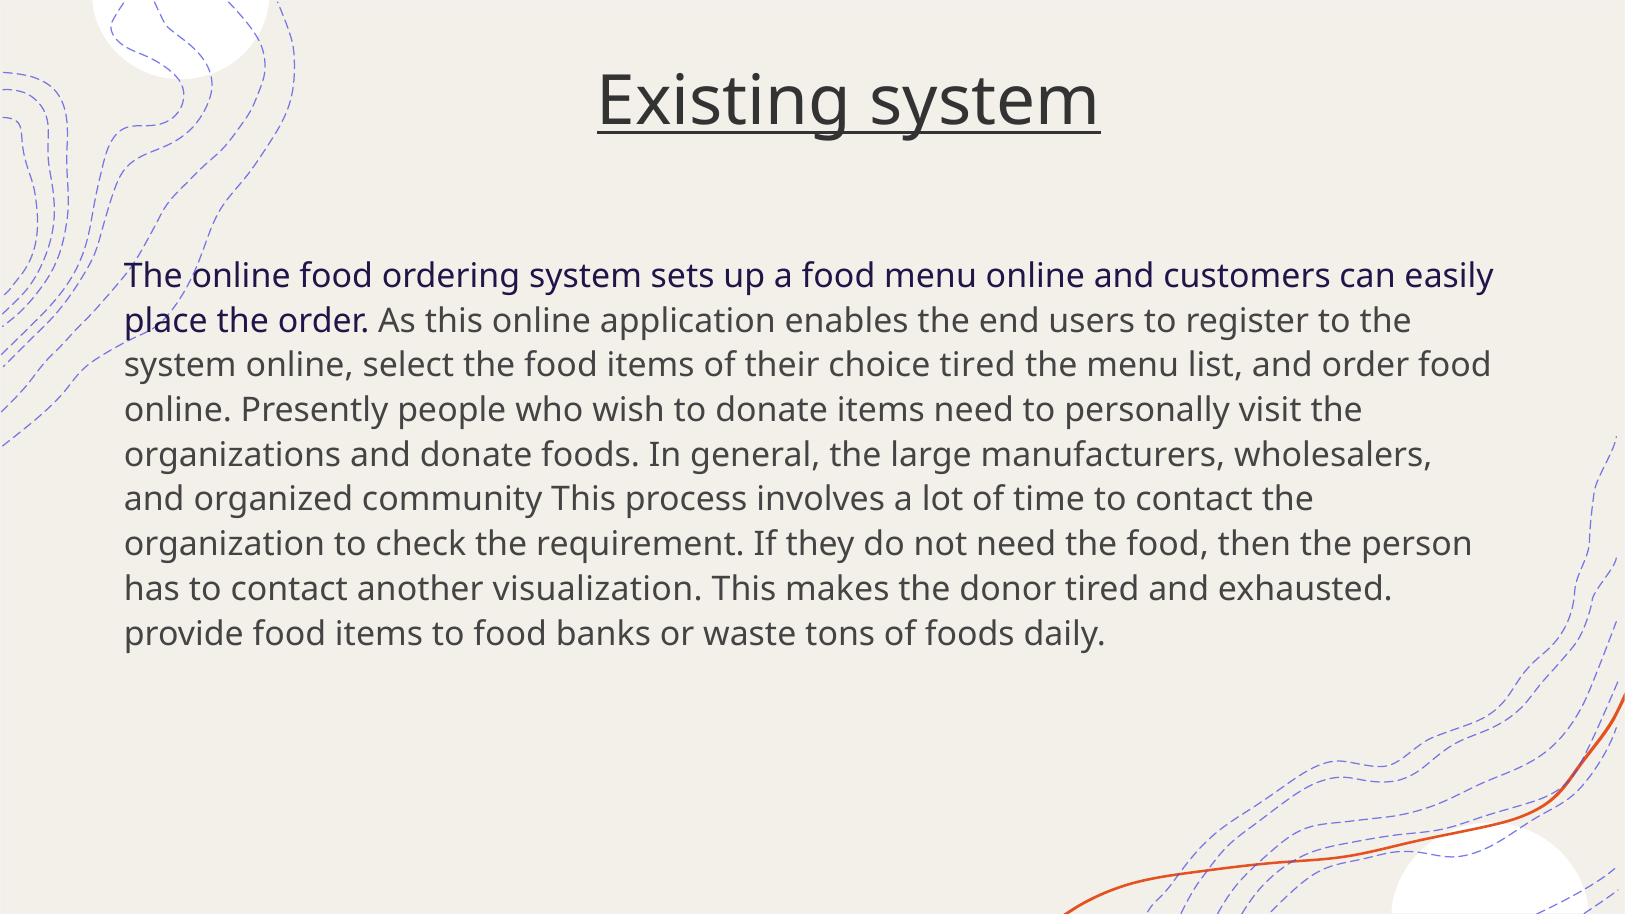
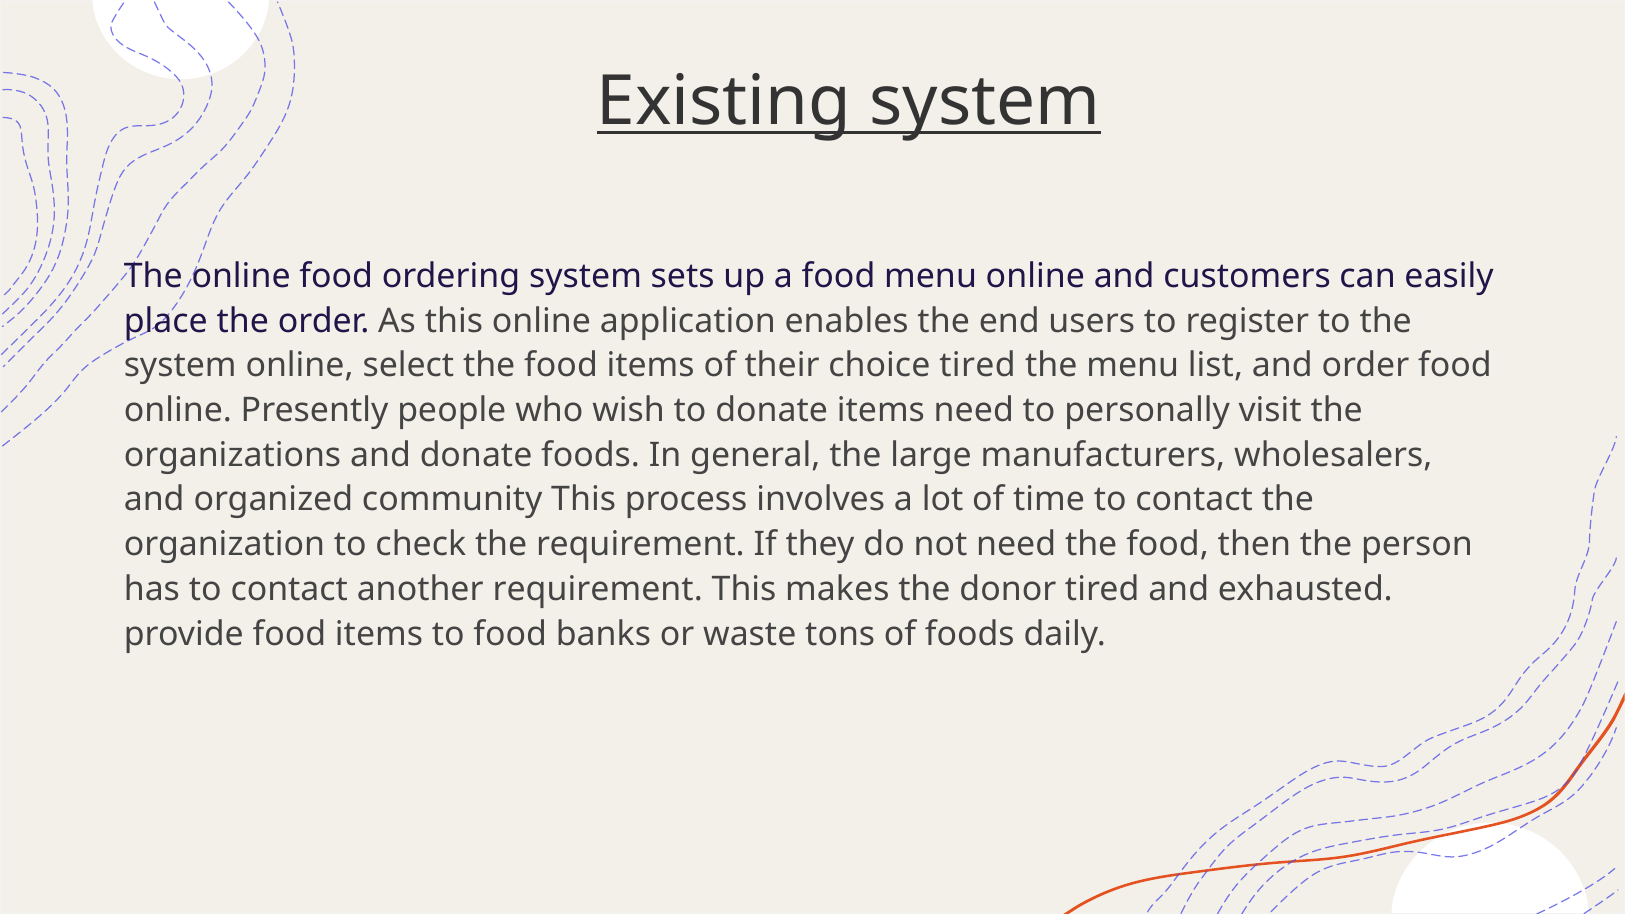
another visualization: visualization -> requirement
